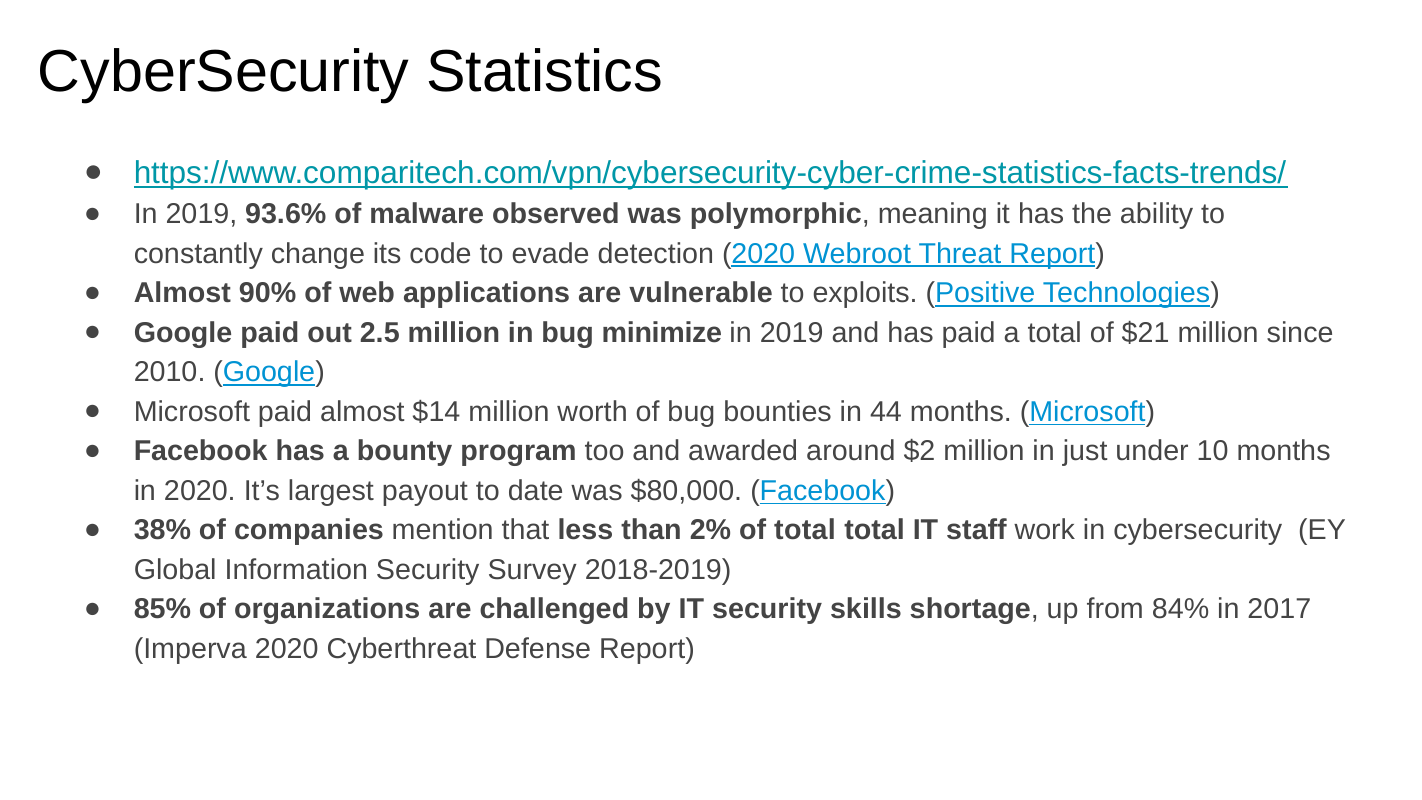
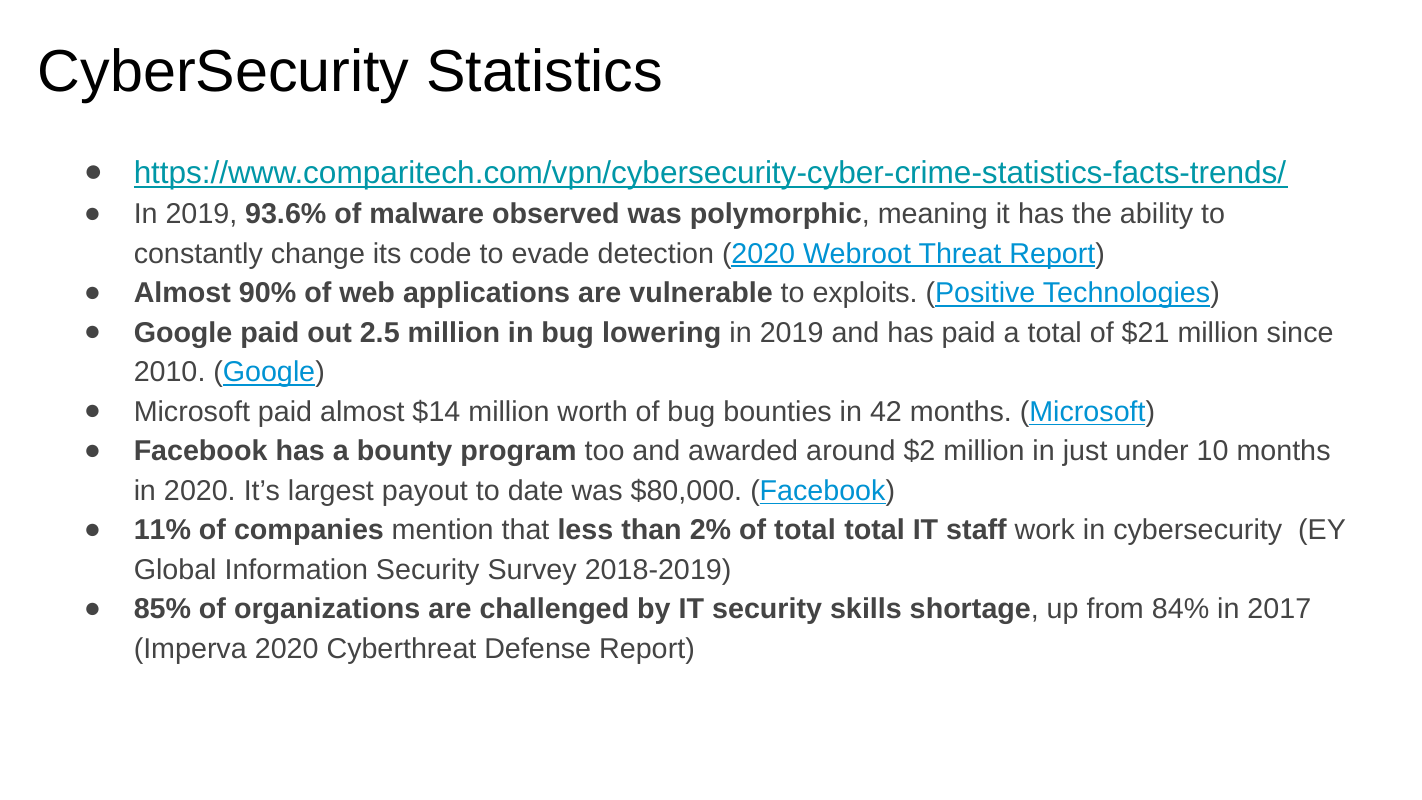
minimize: minimize -> lowering
44: 44 -> 42
38%: 38% -> 11%
